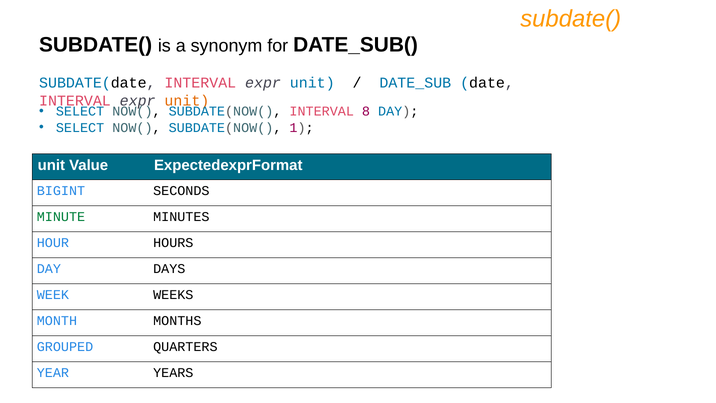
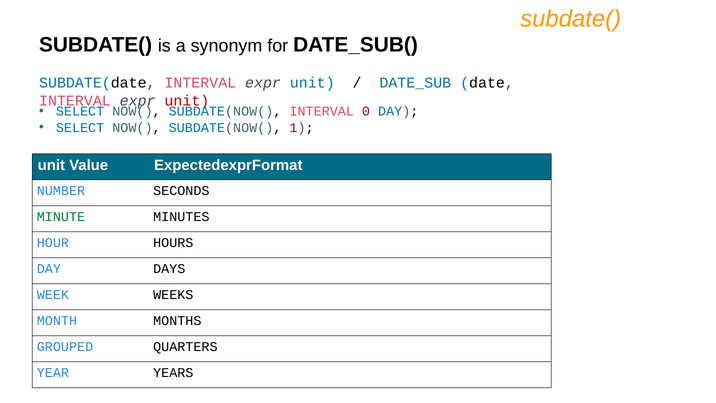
unit at (187, 101) colour: orange -> red
8: 8 -> 0
BIGINT: BIGINT -> NUMBER
